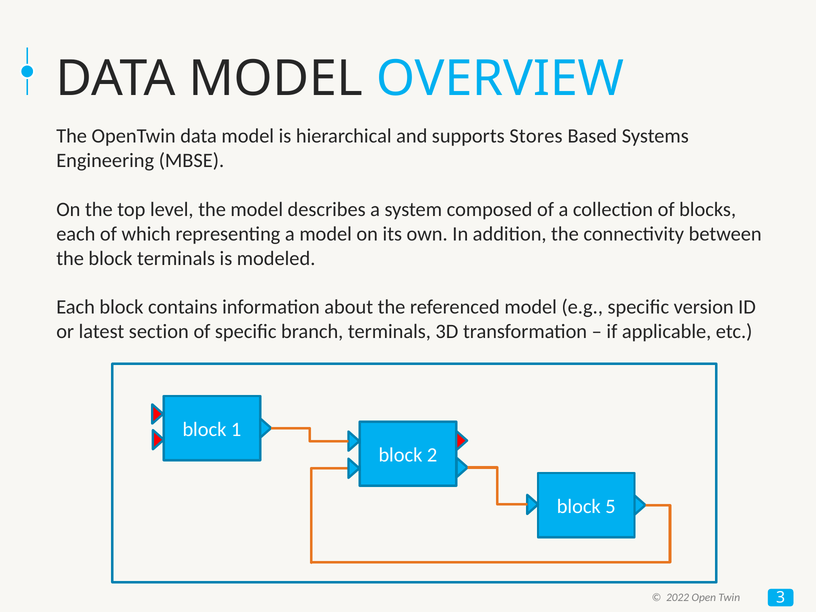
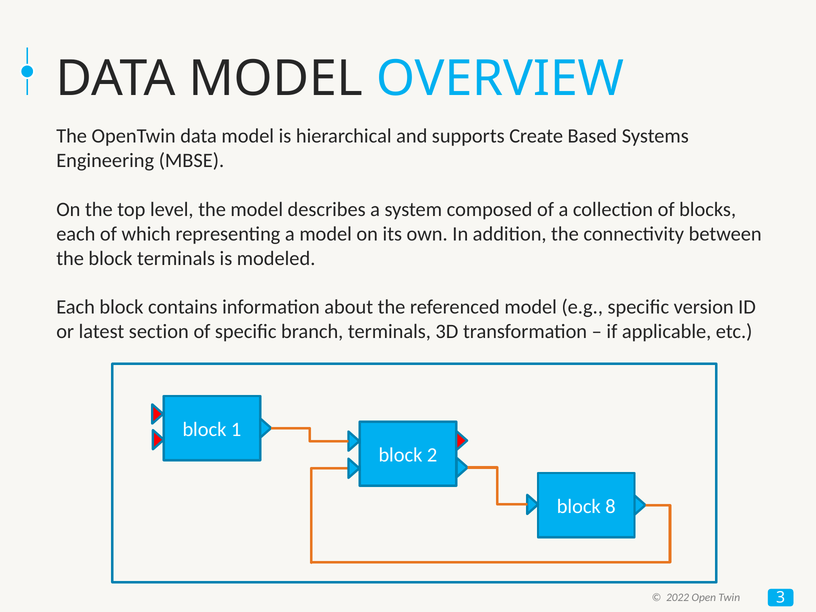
Stores: Stores -> Create
5: 5 -> 8
